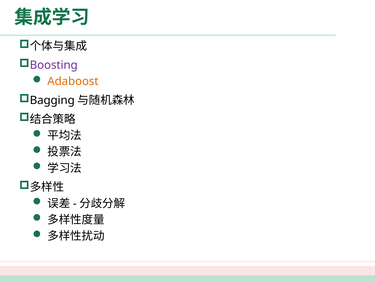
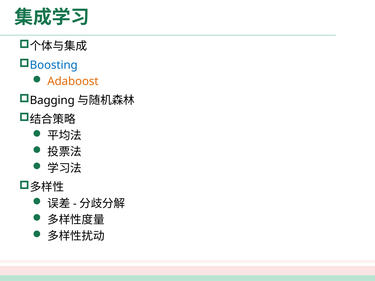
Boosting colour: purple -> blue
